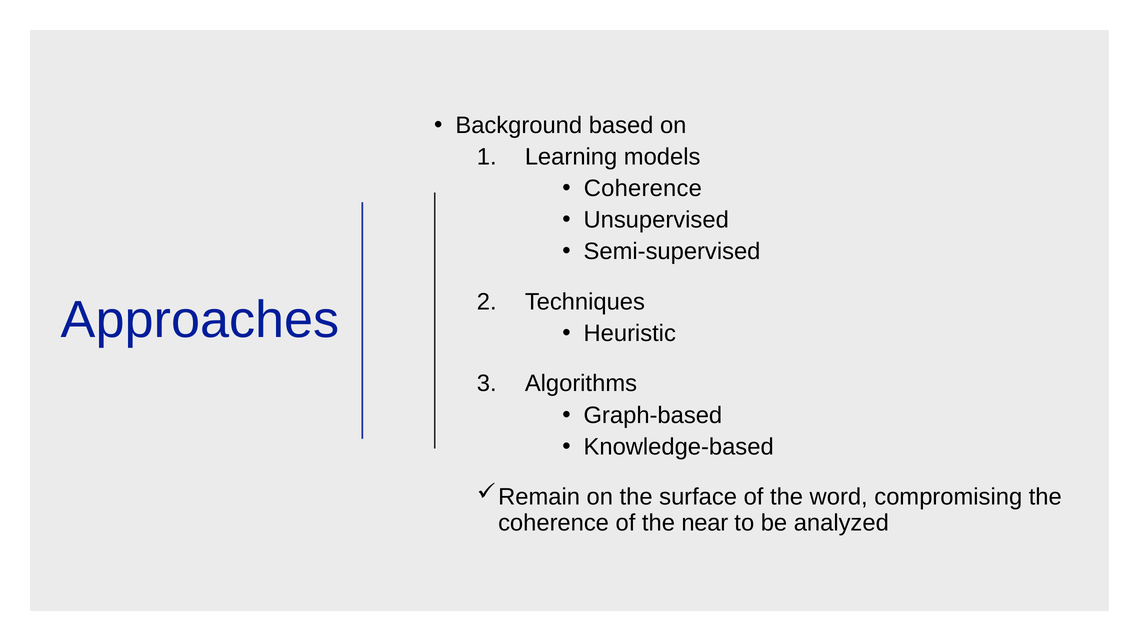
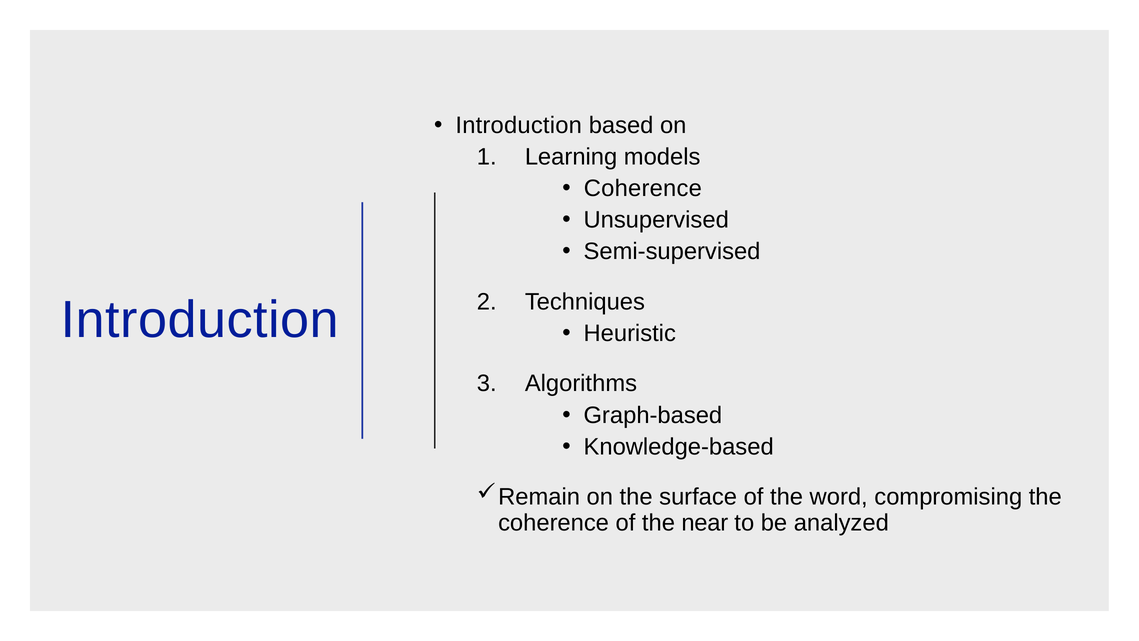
Background at (519, 125): Background -> Introduction
Approaches at (200, 320): Approaches -> Introduction
